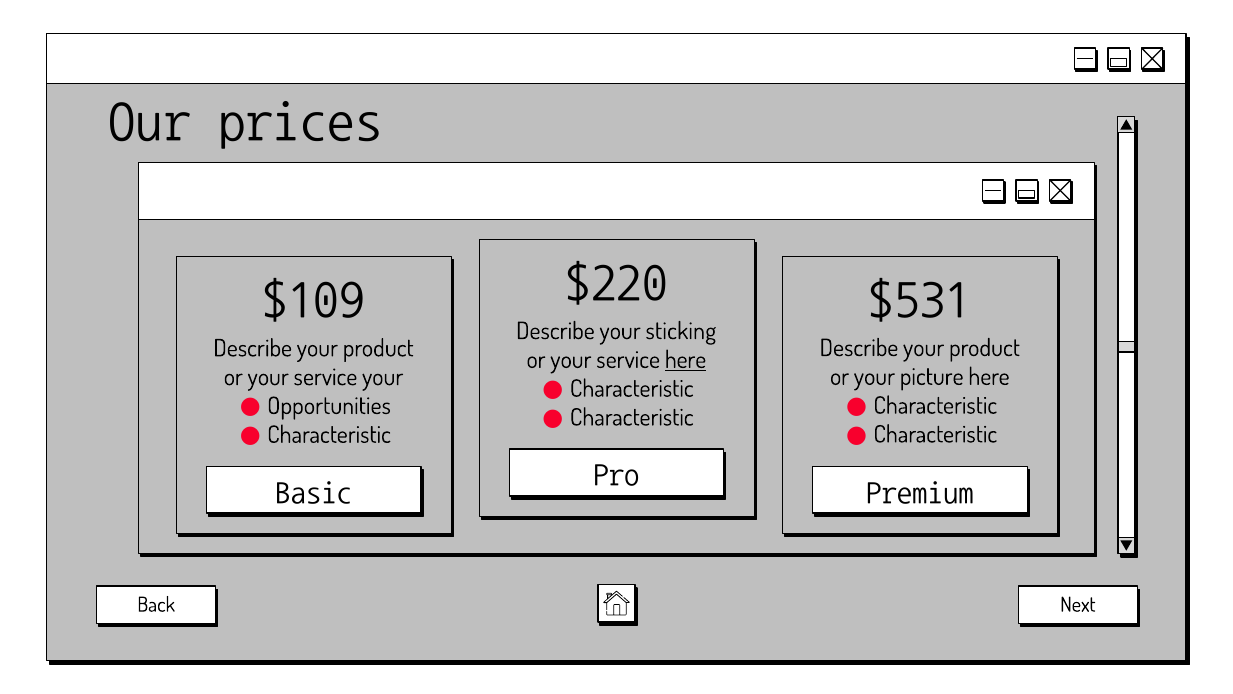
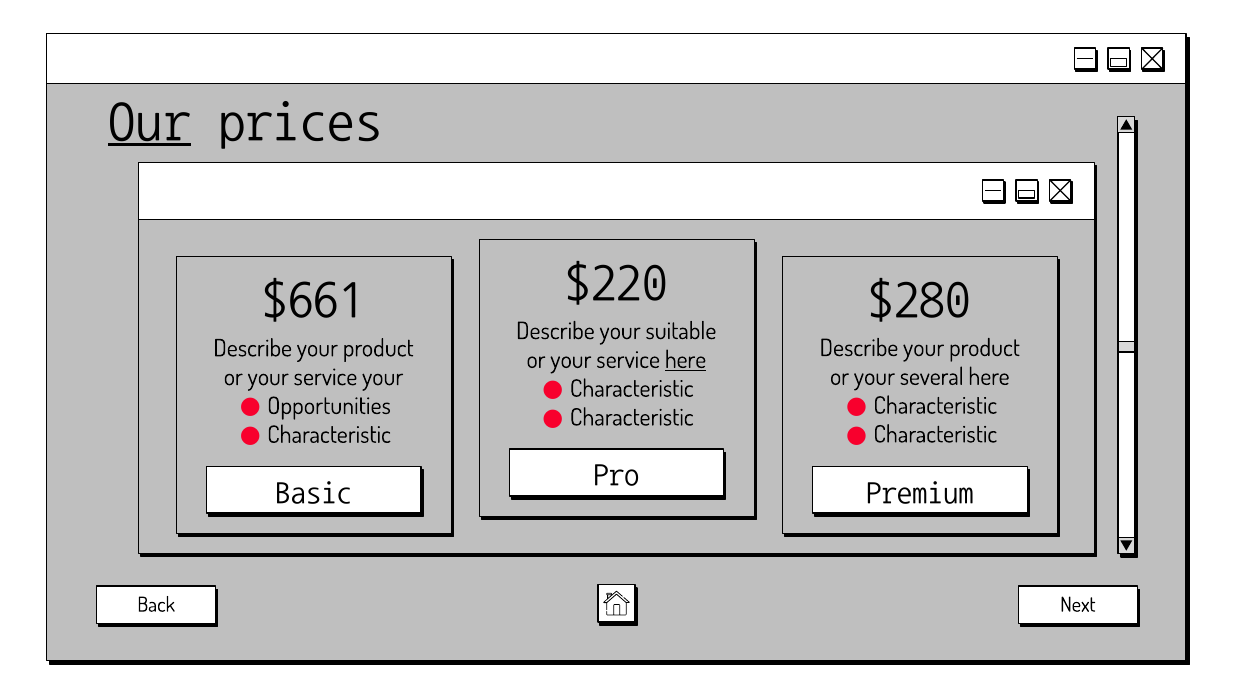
Our underline: none -> present
$109: $109 -> $661
$531: $531 -> $280
sticking: sticking -> suitable
picture: picture -> several
